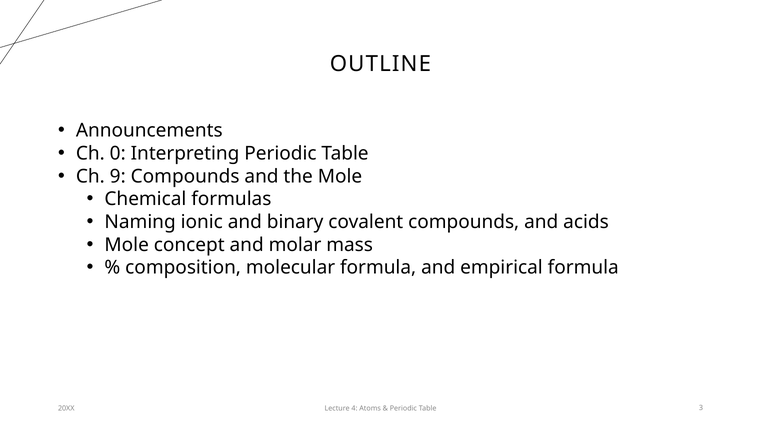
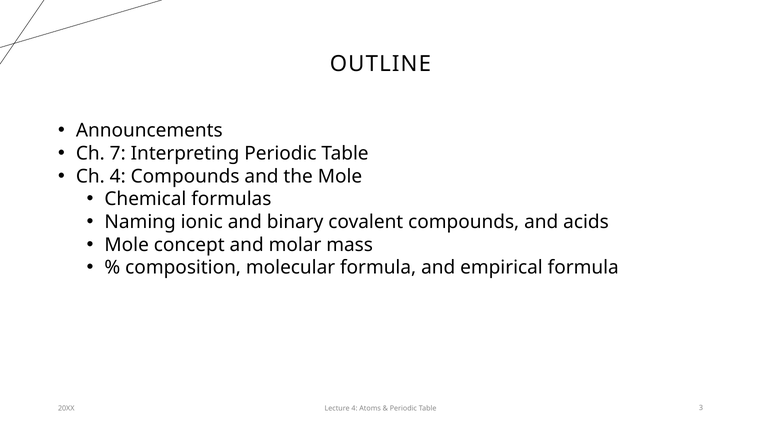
0: 0 -> 7
Ch 9: 9 -> 4
